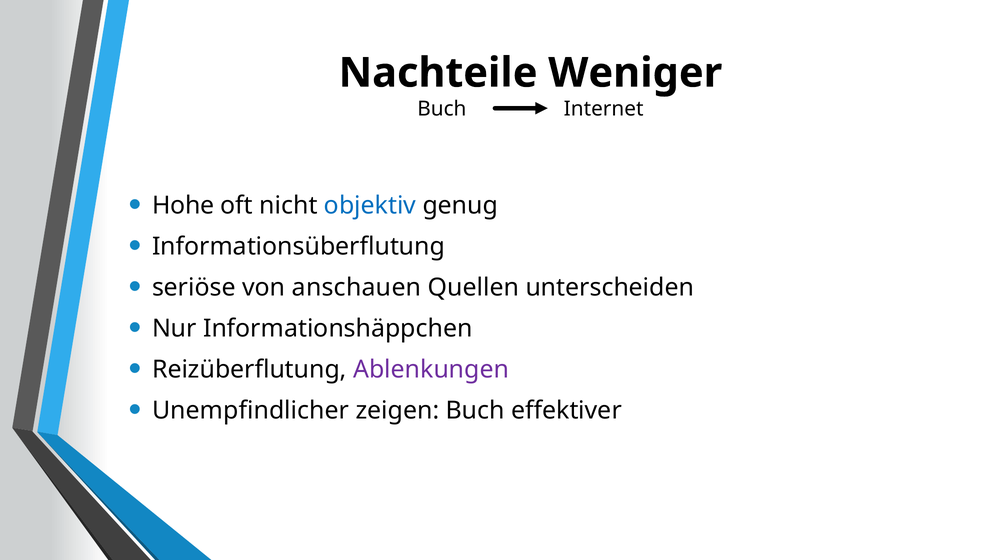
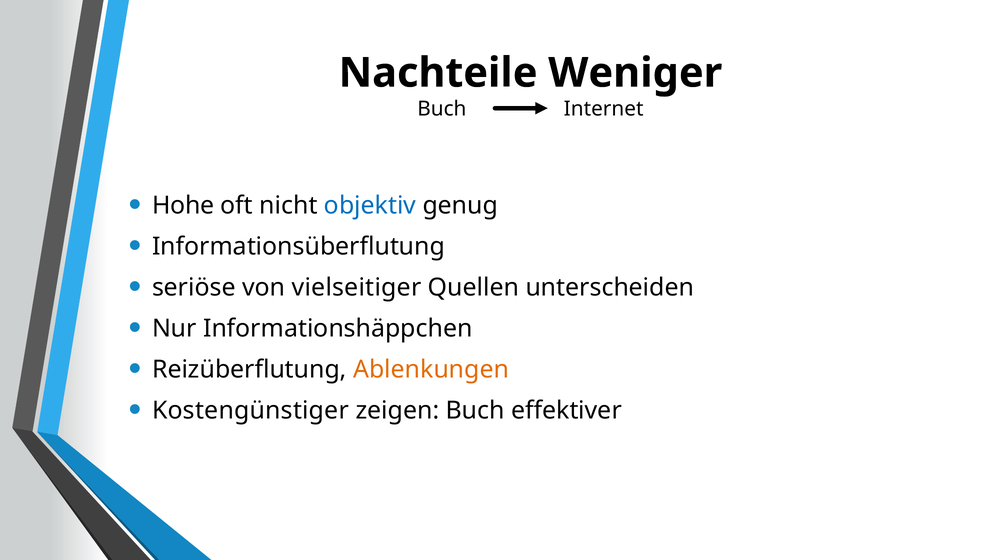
anschauen: anschauen -> vielseitiger
Ablenkungen colour: purple -> orange
Unempfindlicher: Unempfindlicher -> Kostengünstiger
